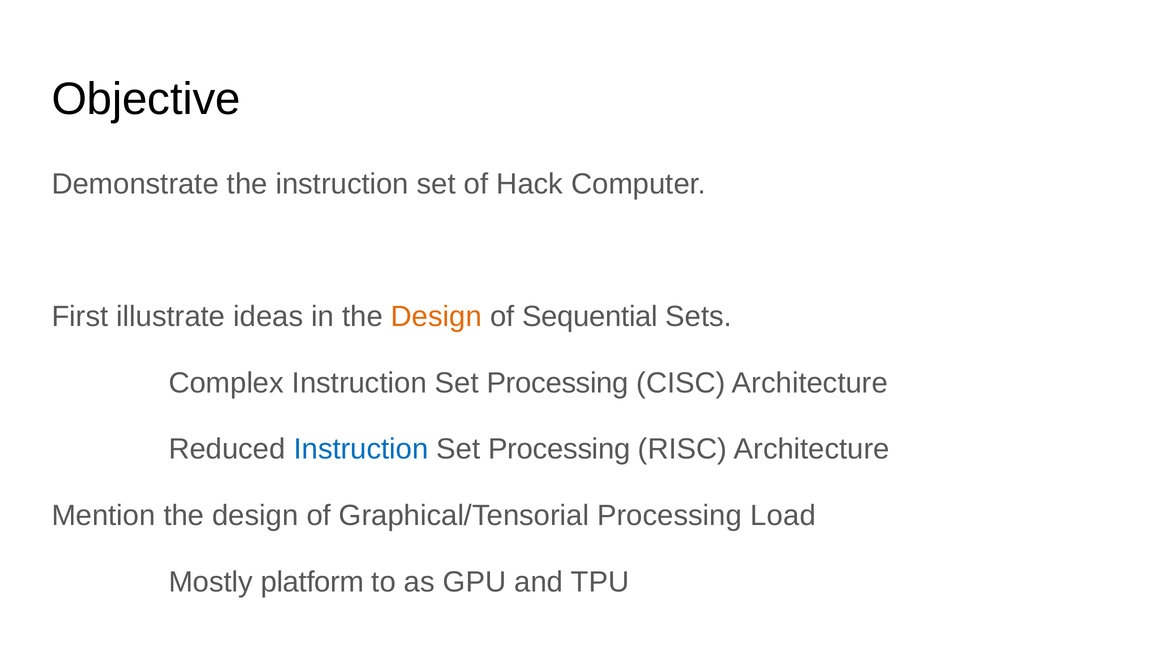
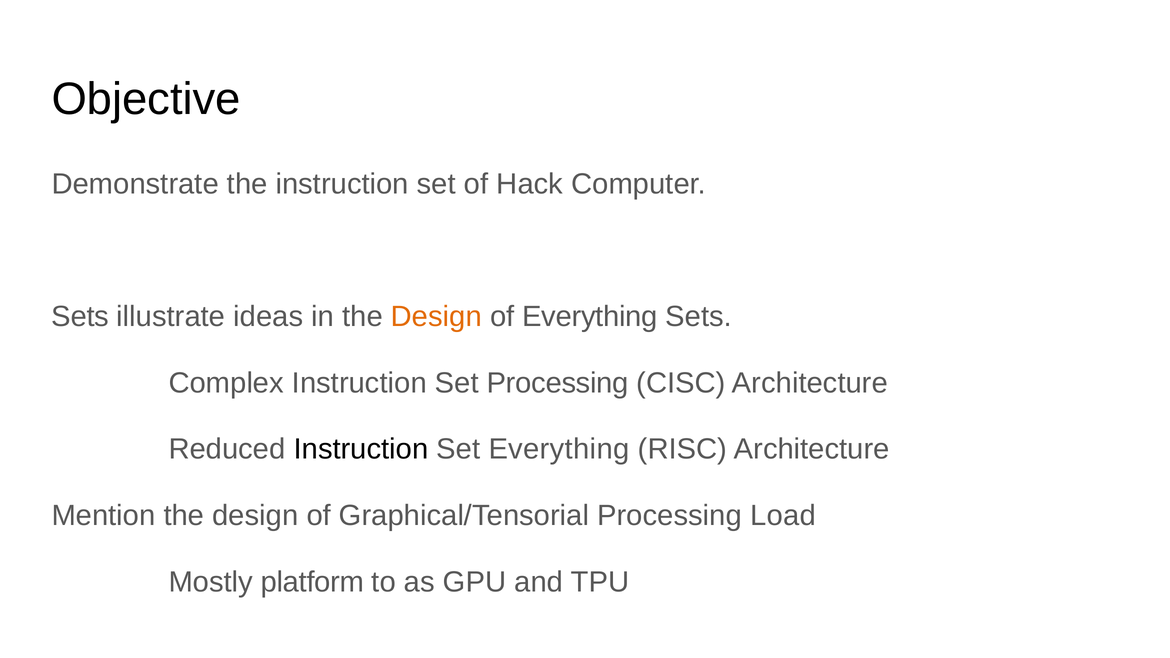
First at (80, 317): First -> Sets
of Sequential: Sequential -> Everything
Instruction at (361, 449) colour: blue -> black
Processing at (559, 449): Processing -> Everything
